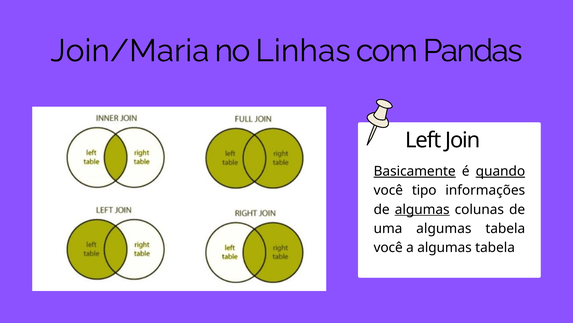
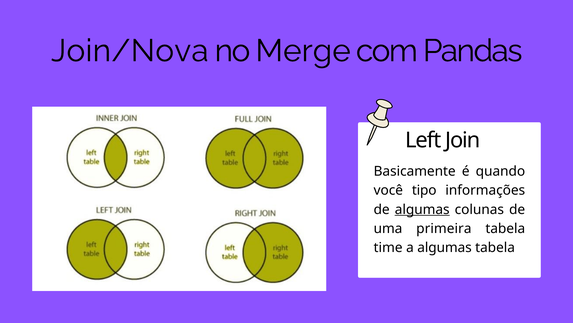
Join/Maria: Join/Maria -> Join/Nova
Linhas: Linhas -> Merge
Basicamente underline: present -> none
quando underline: present -> none
uma algumas: algumas -> primeira
você at (388, 247): você -> time
